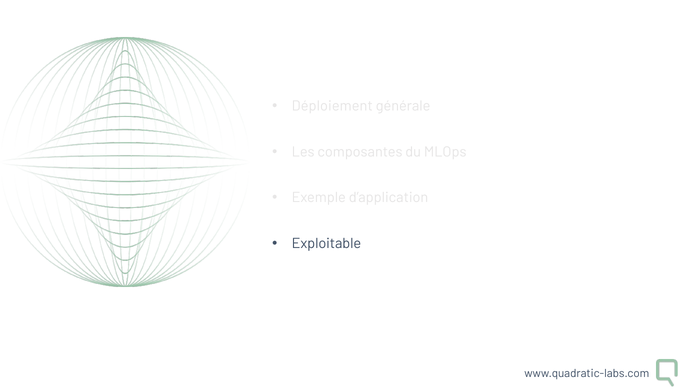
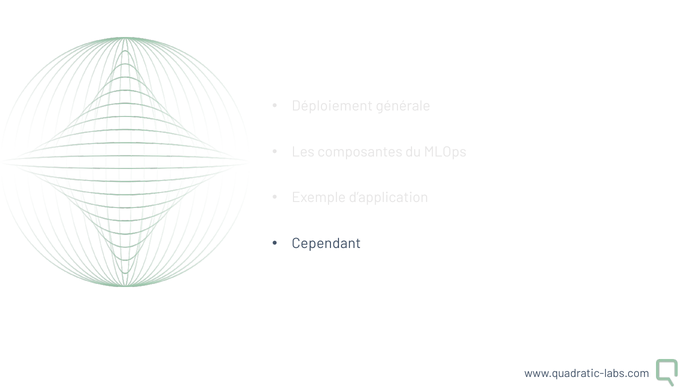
Exploitable: Exploitable -> Cependant
